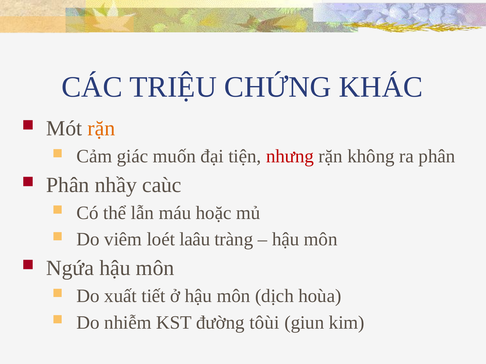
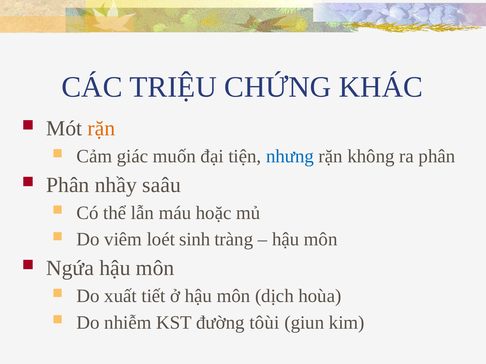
nhưng colour: red -> blue
caùc: caùc -> saâu
laâu: laâu -> sinh
